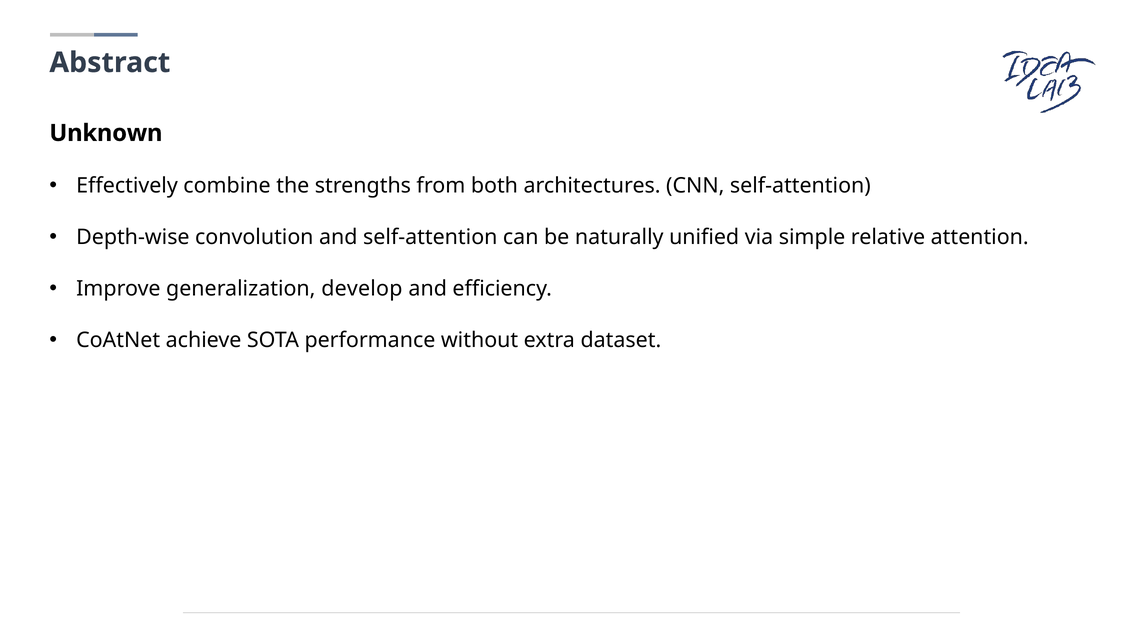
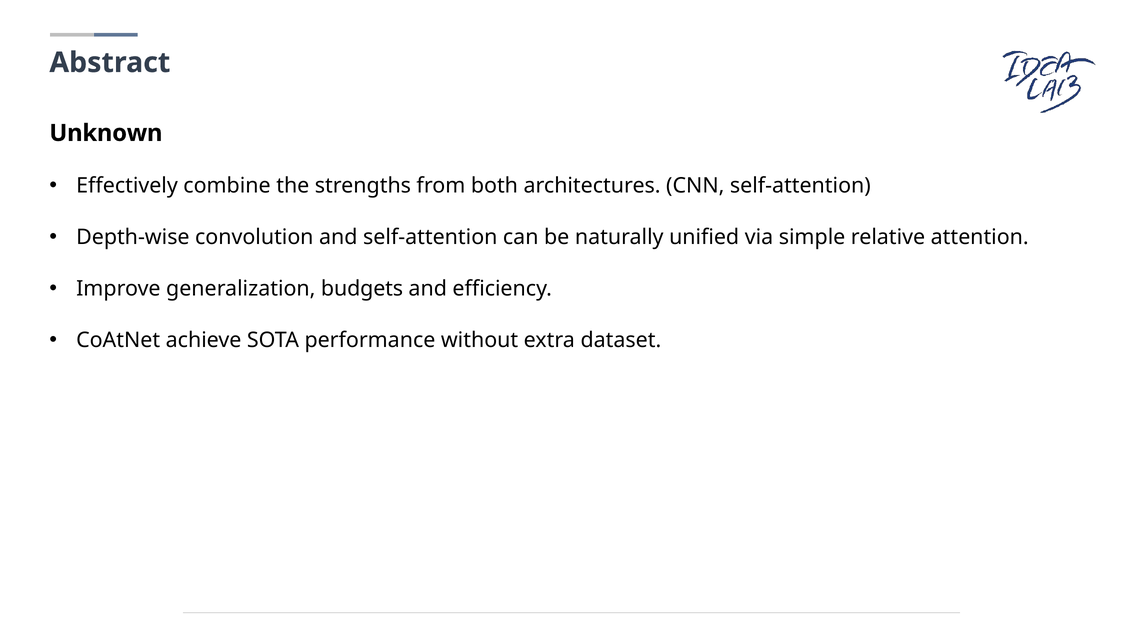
develop: develop -> budgets
